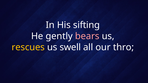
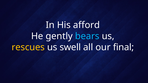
sifting: sifting -> afford
bears colour: pink -> light blue
thro: thro -> final
